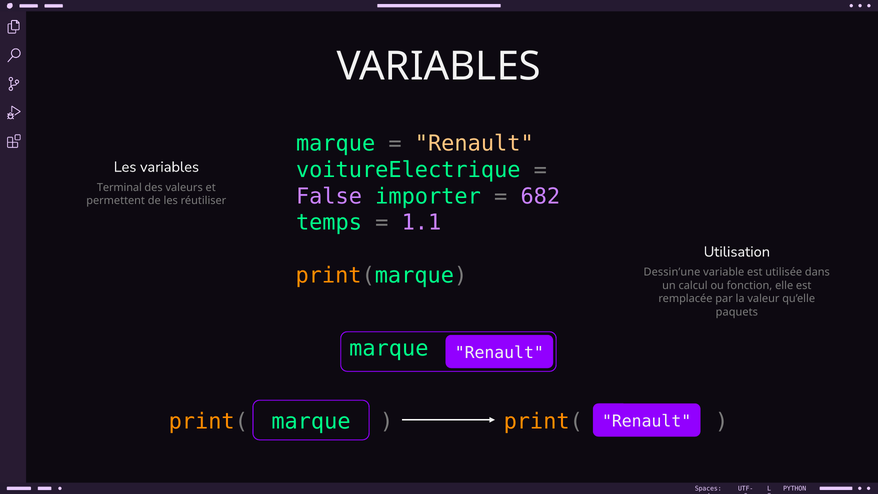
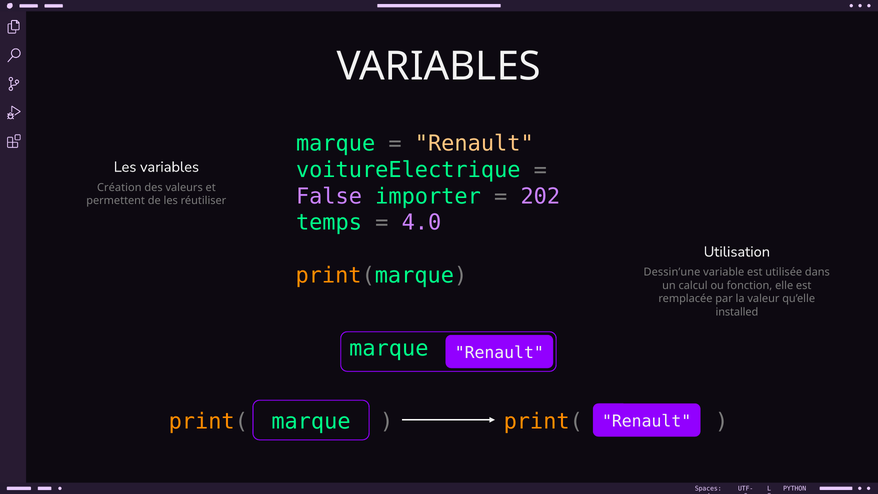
Terminal: Terminal -> Création
682: 682 -> 202
1.1: 1.1 -> 4.0
paquets: paquets -> installed
